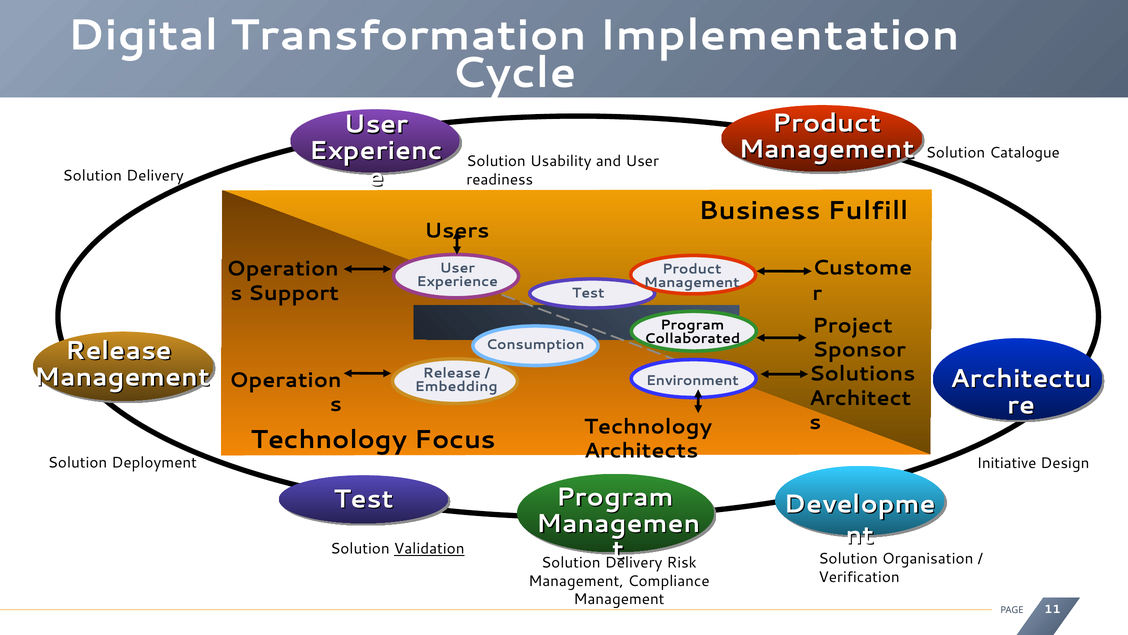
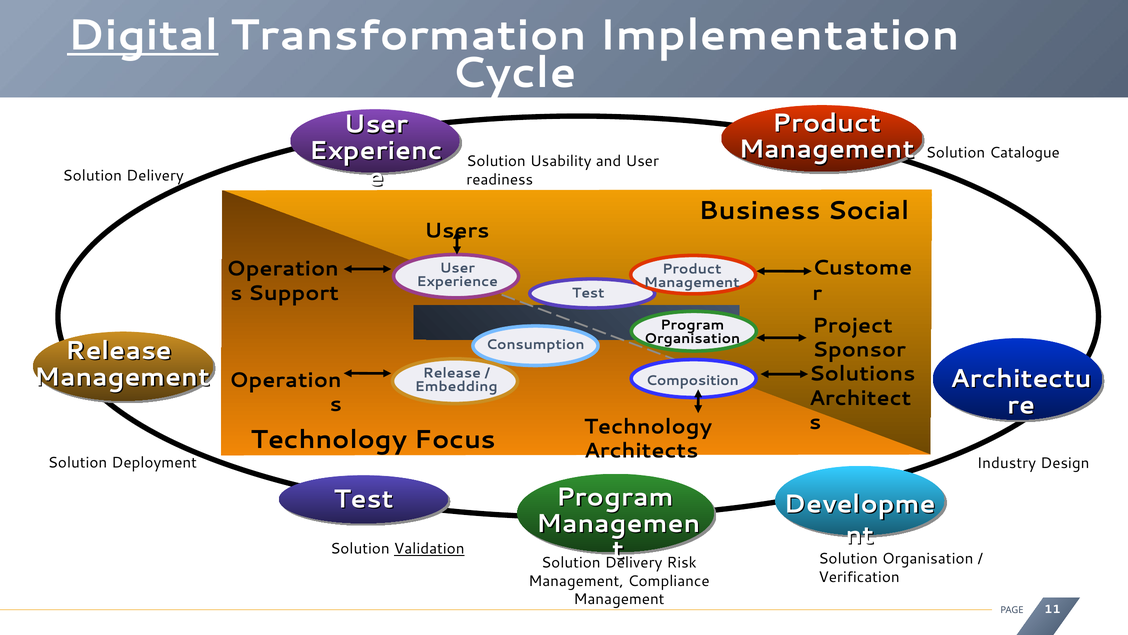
Digital underline: none -> present
Fulfill: Fulfill -> Social
Collaborated at (692, 338): Collaborated -> Organisation
Environment: Environment -> Composition
Initiative: Initiative -> Industry
